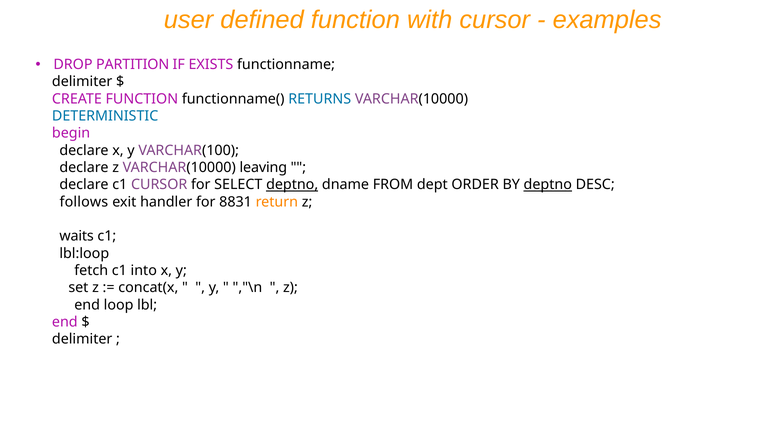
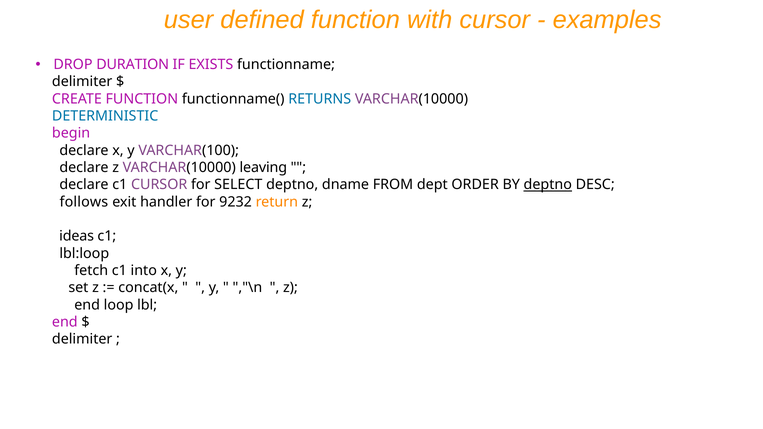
PARTITION: PARTITION -> DURATION
deptno at (292, 185) underline: present -> none
8831: 8831 -> 9232
waits: waits -> ideas
